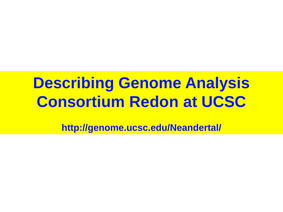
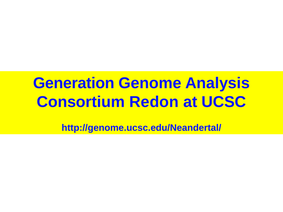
Describing: Describing -> Generation
